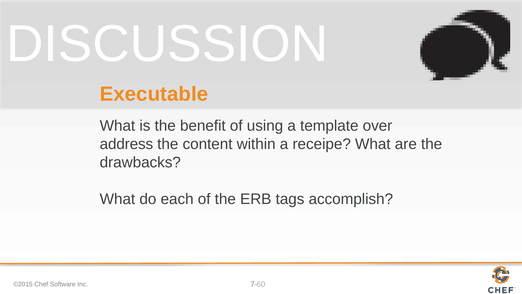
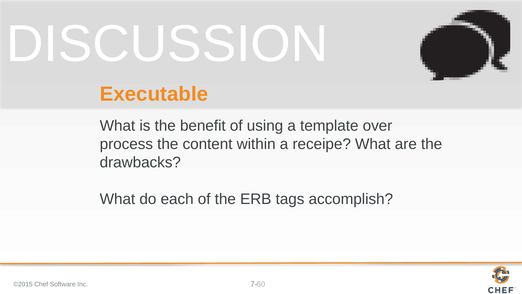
address: address -> process
